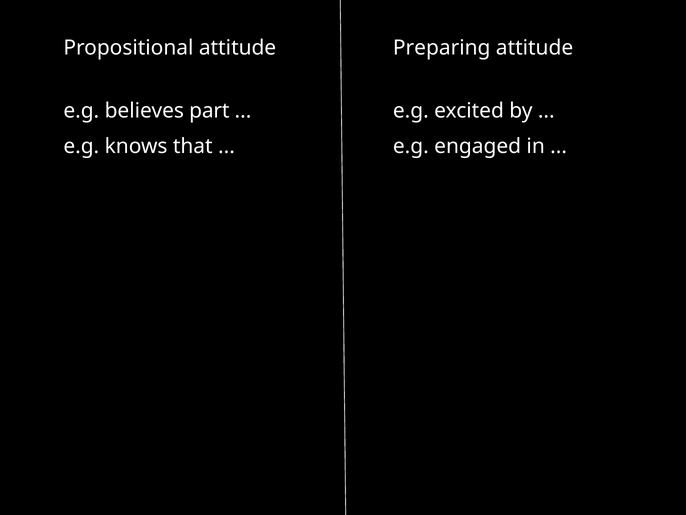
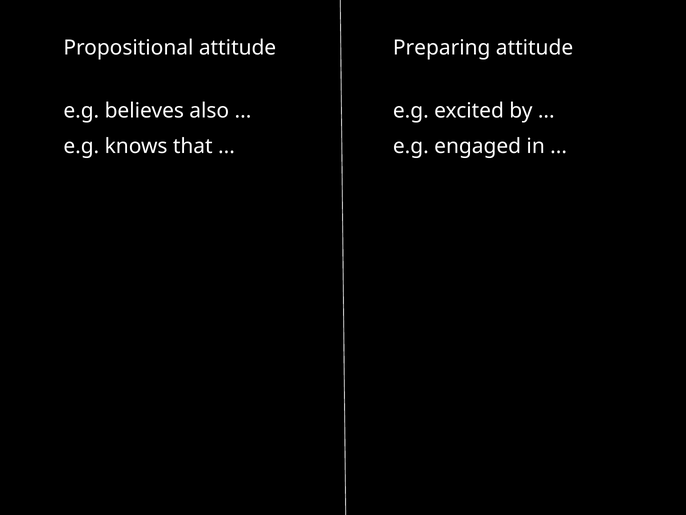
part: part -> also
